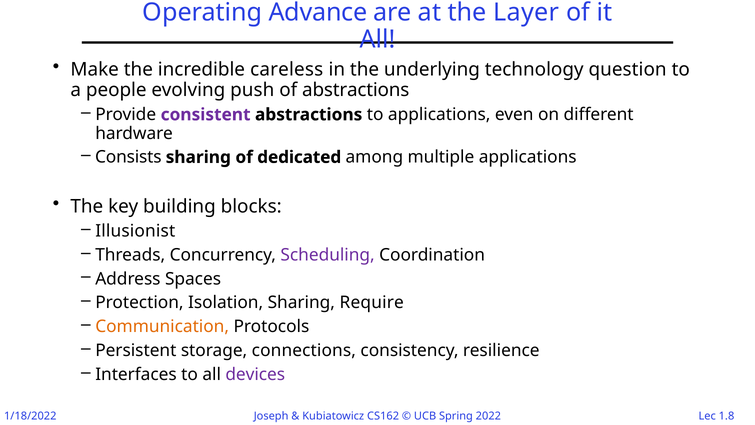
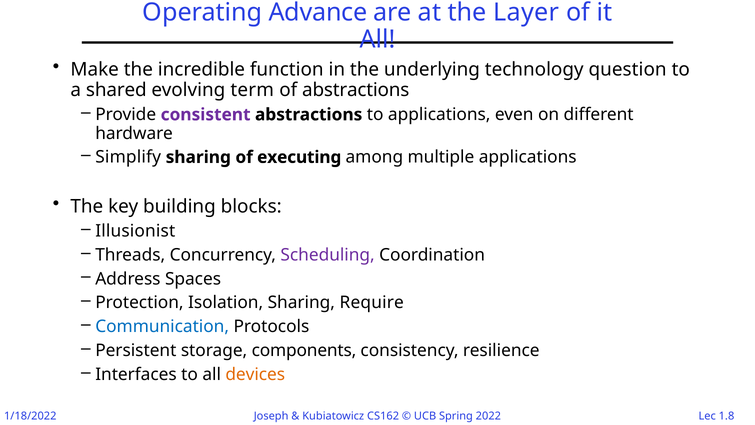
careless: careless -> function
people: people -> shared
push: push -> term
Consists: Consists -> Simplify
dedicated: dedicated -> executing
Communication colour: orange -> blue
connections: connections -> components
devices colour: purple -> orange
